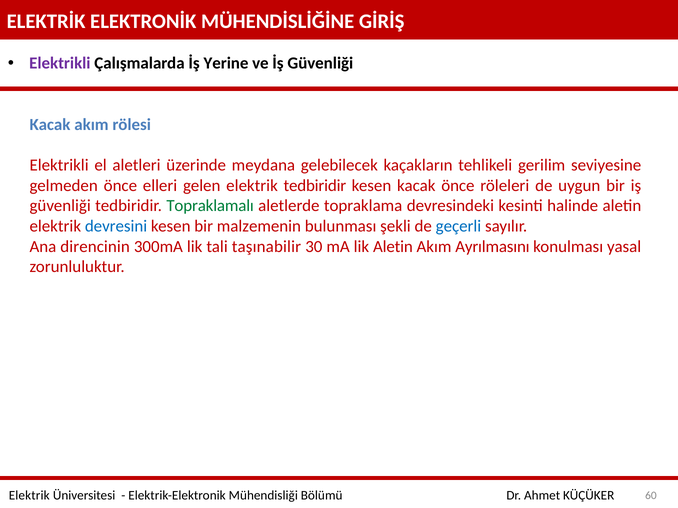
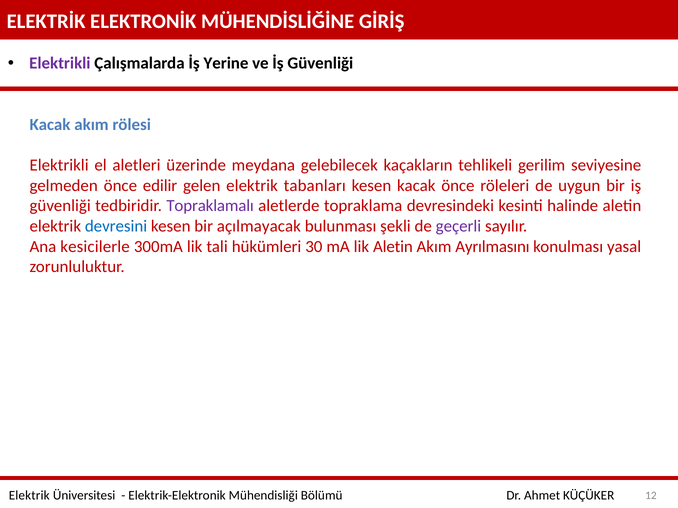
elleri: elleri -> edilir
elektrik tedbiridir: tedbiridir -> tabanları
Topraklamalı colour: green -> purple
malzemenin: malzemenin -> açılmayacak
geçerli colour: blue -> purple
direncinin: direncinin -> kesicilerle
taşınabilir: taşınabilir -> hükümleri
60: 60 -> 12
